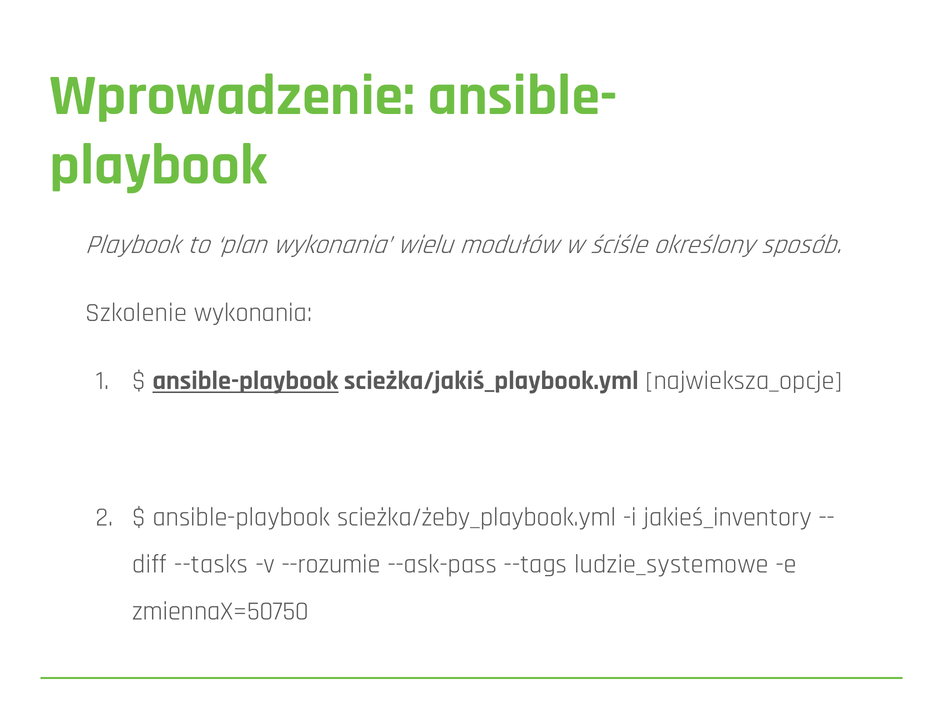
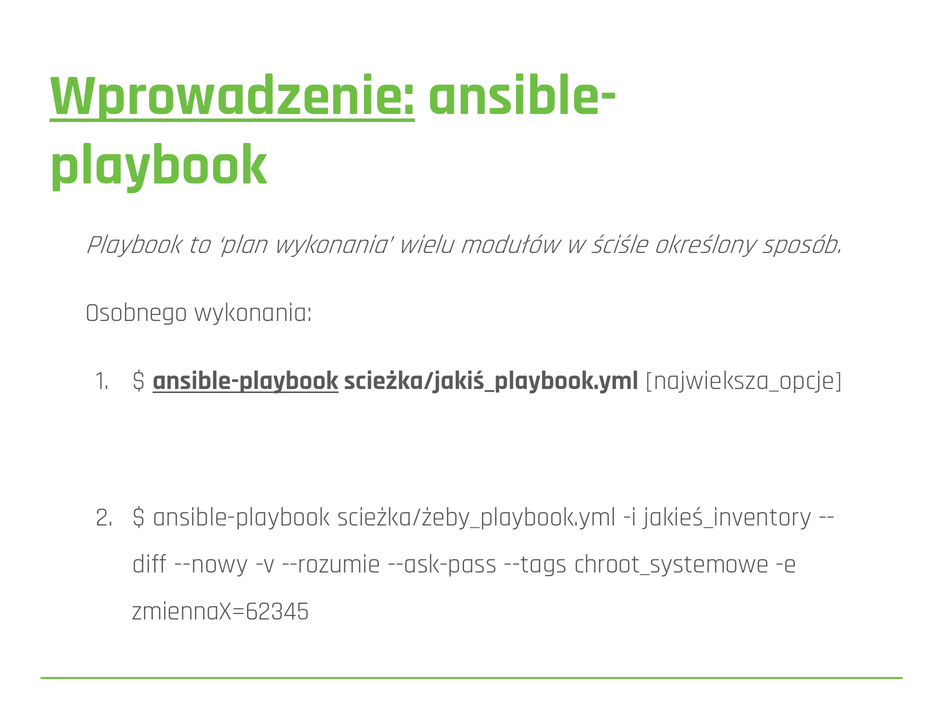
Wprowadzenie underline: none -> present
Szkolenie: Szkolenie -> Osobnego
--tasks: --tasks -> --nowy
ludzie_systemowe: ludzie_systemowe -> chroot_systemowe
zmiennaX=50750: zmiennaX=50750 -> zmiennaX=62345
